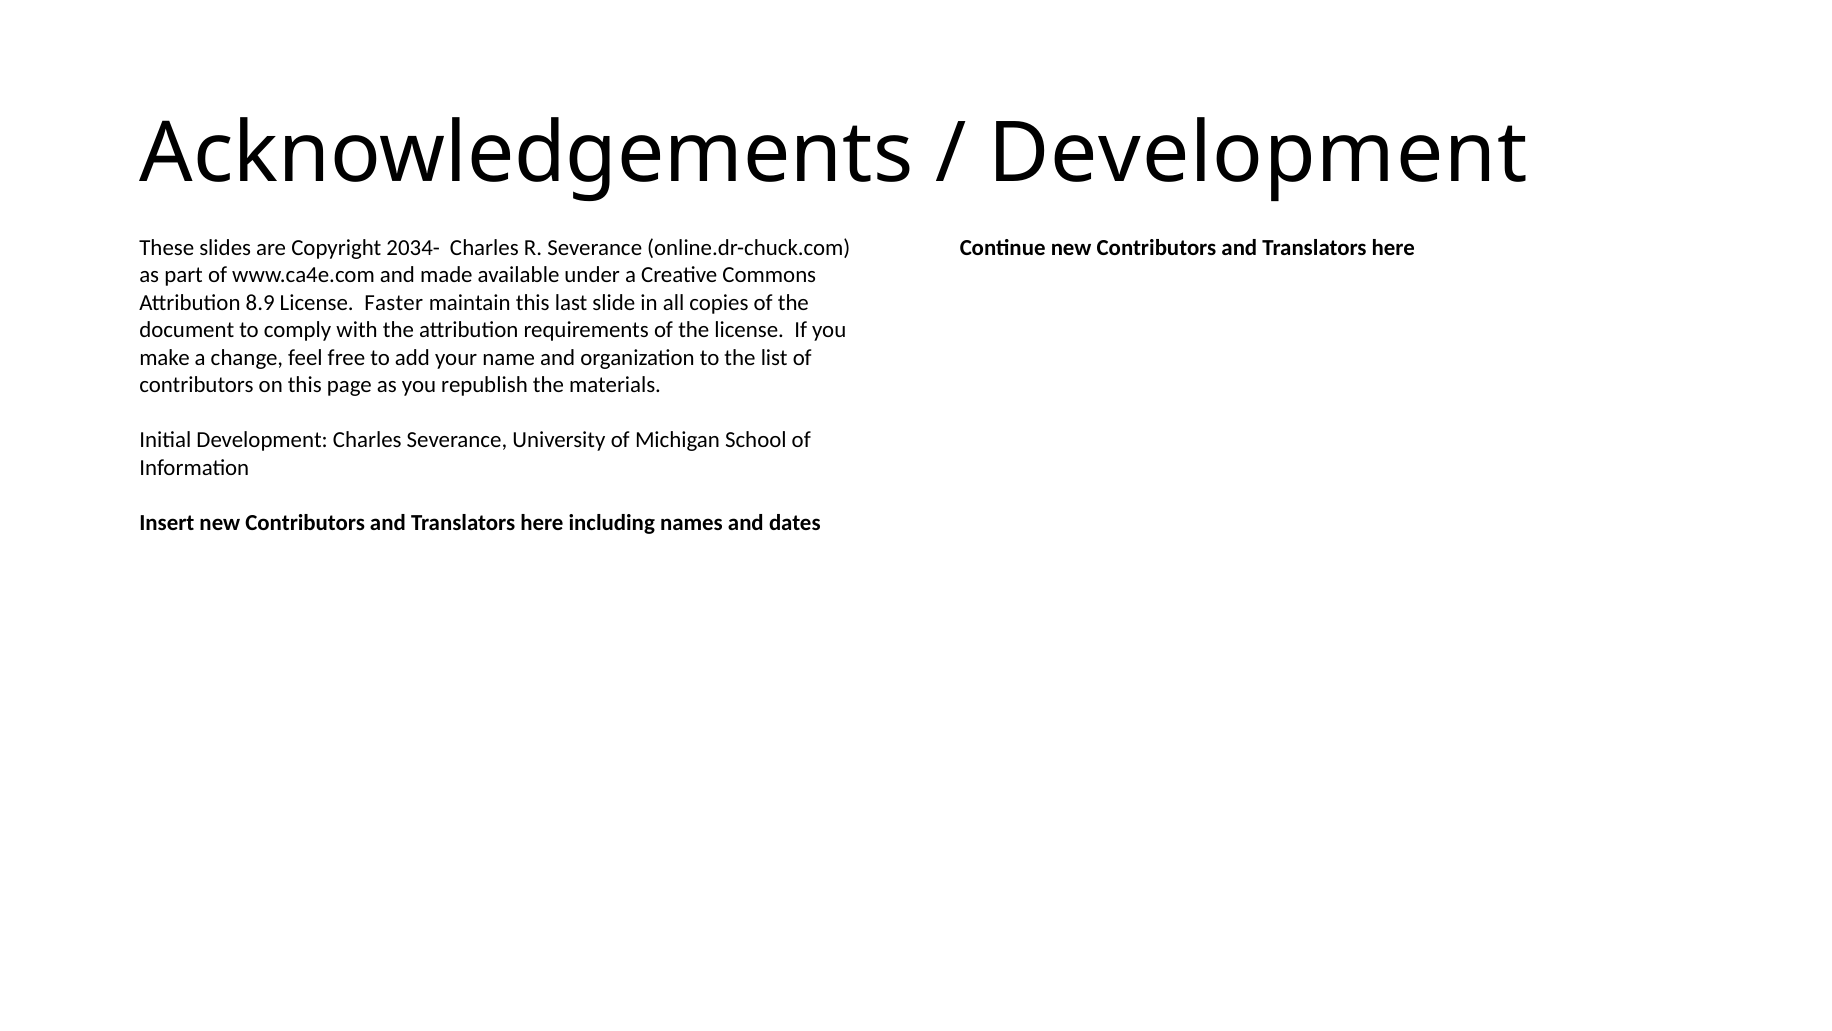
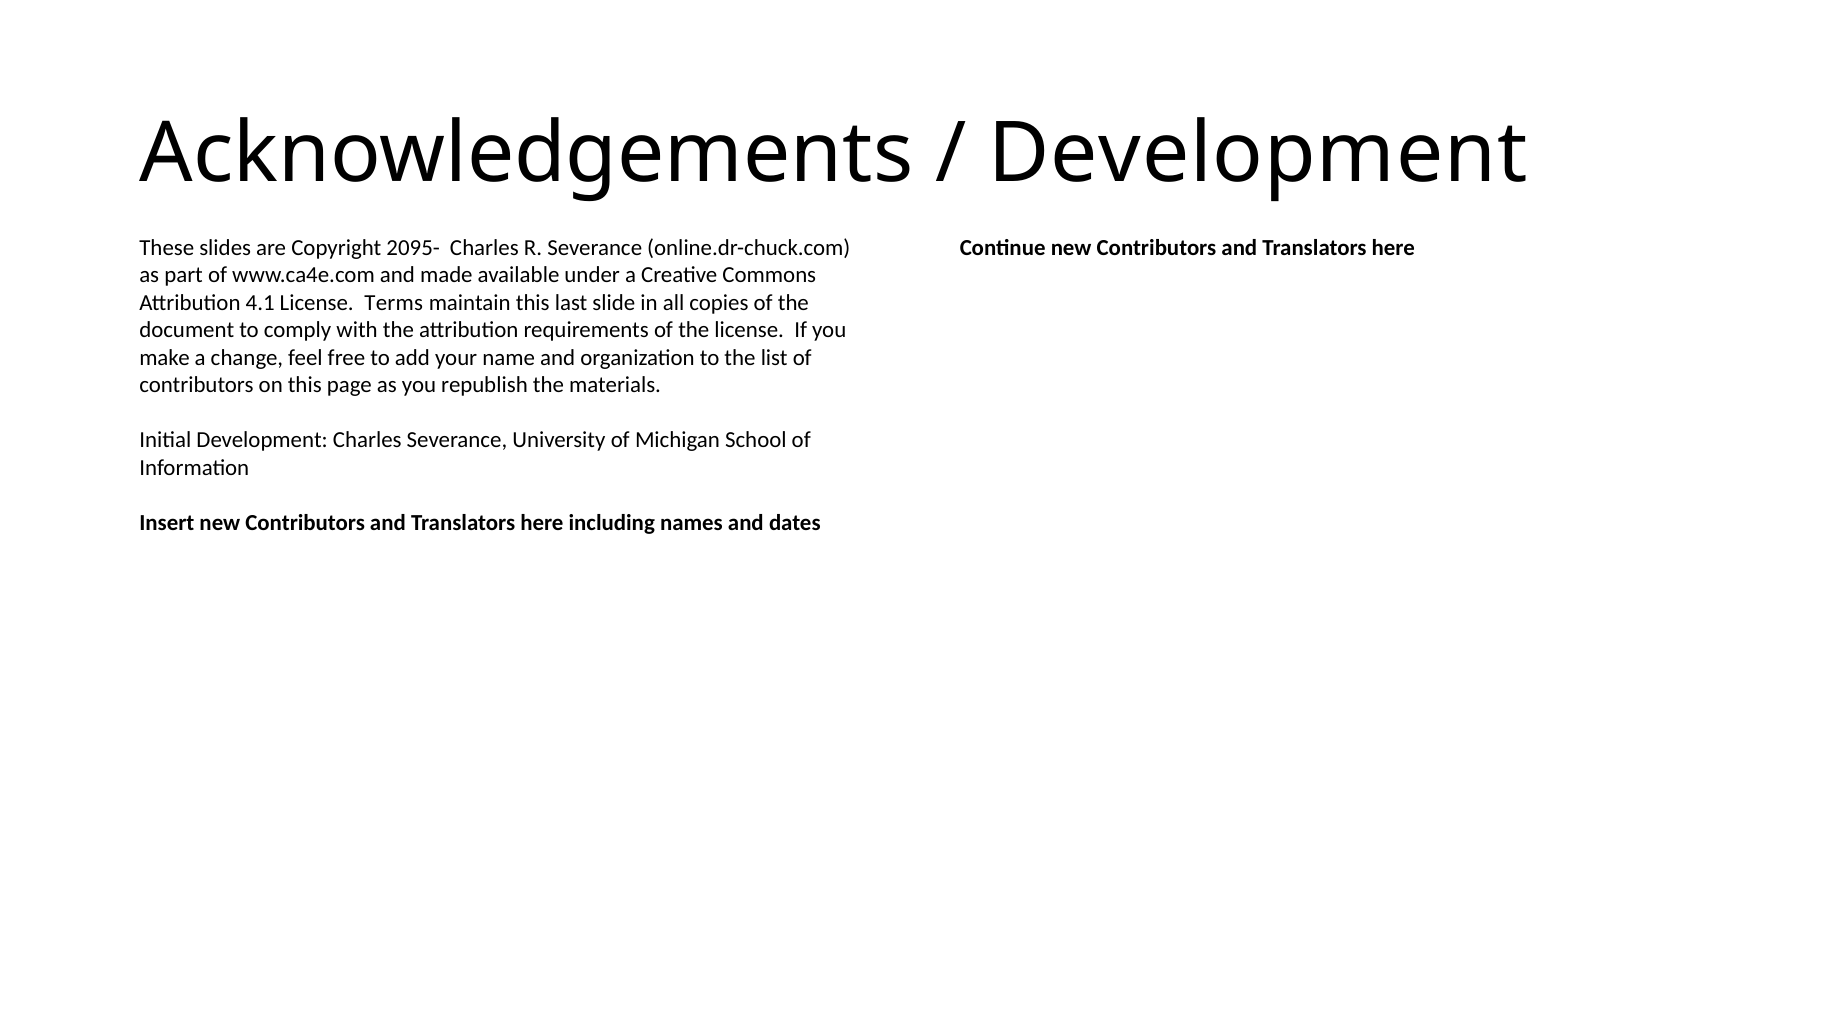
2034-: 2034- -> 2095-
8.9: 8.9 -> 4.1
Faster: Faster -> Terms
